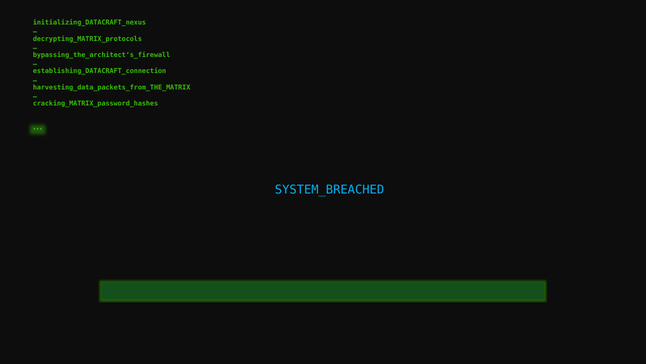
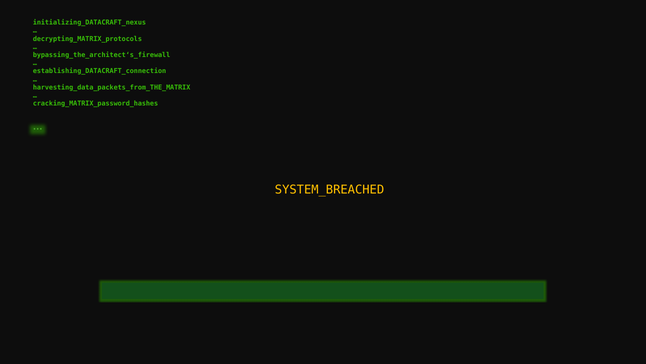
SYSTEM_BREACHED colour: light blue -> yellow
